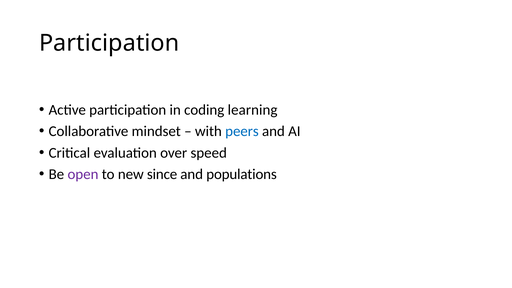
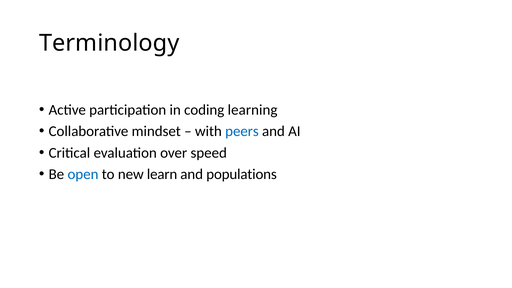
Participation at (109, 43): Participation -> Terminology
open colour: purple -> blue
since: since -> learn
